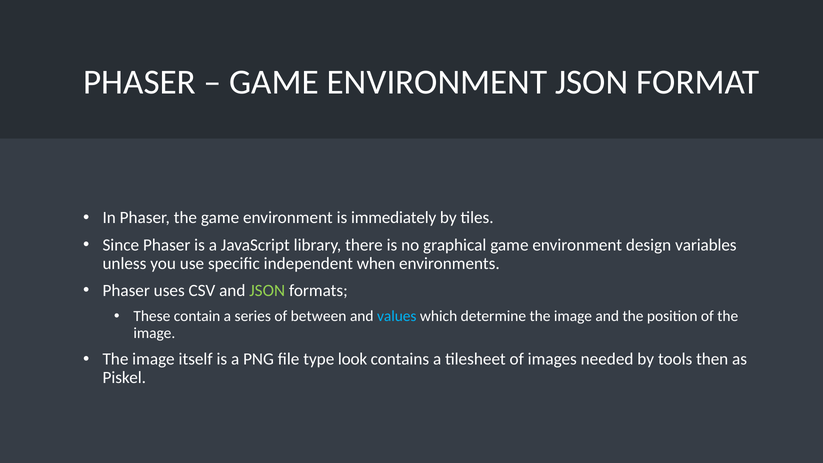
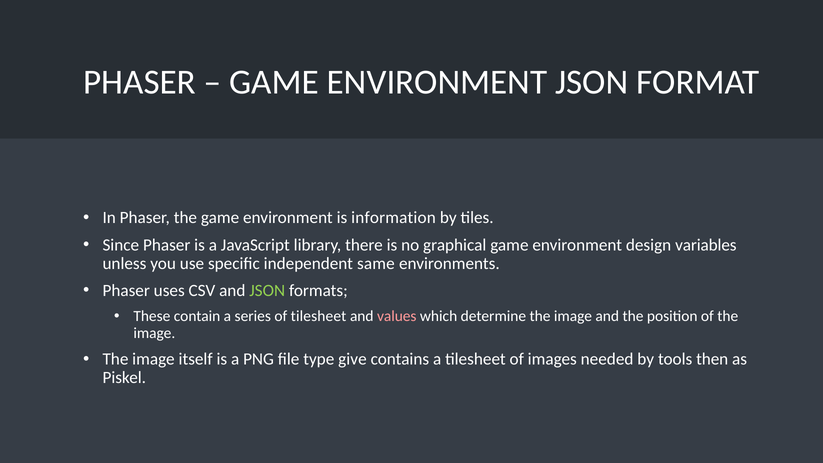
immediately: immediately -> information
when: when -> same
of between: between -> tilesheet
values colour: light blue -> pink
look: look -> give
